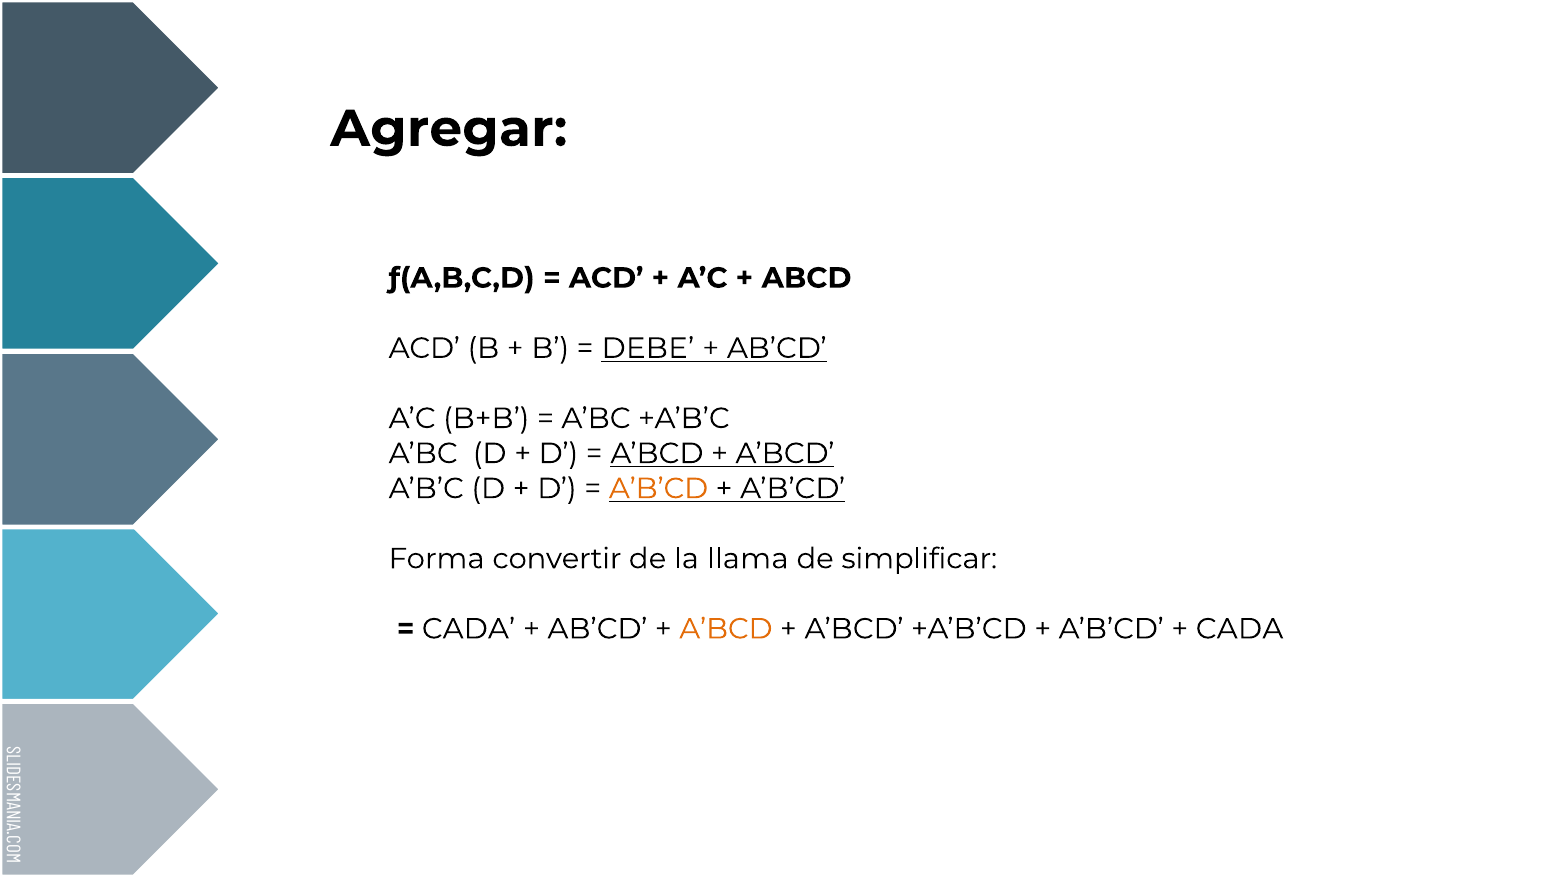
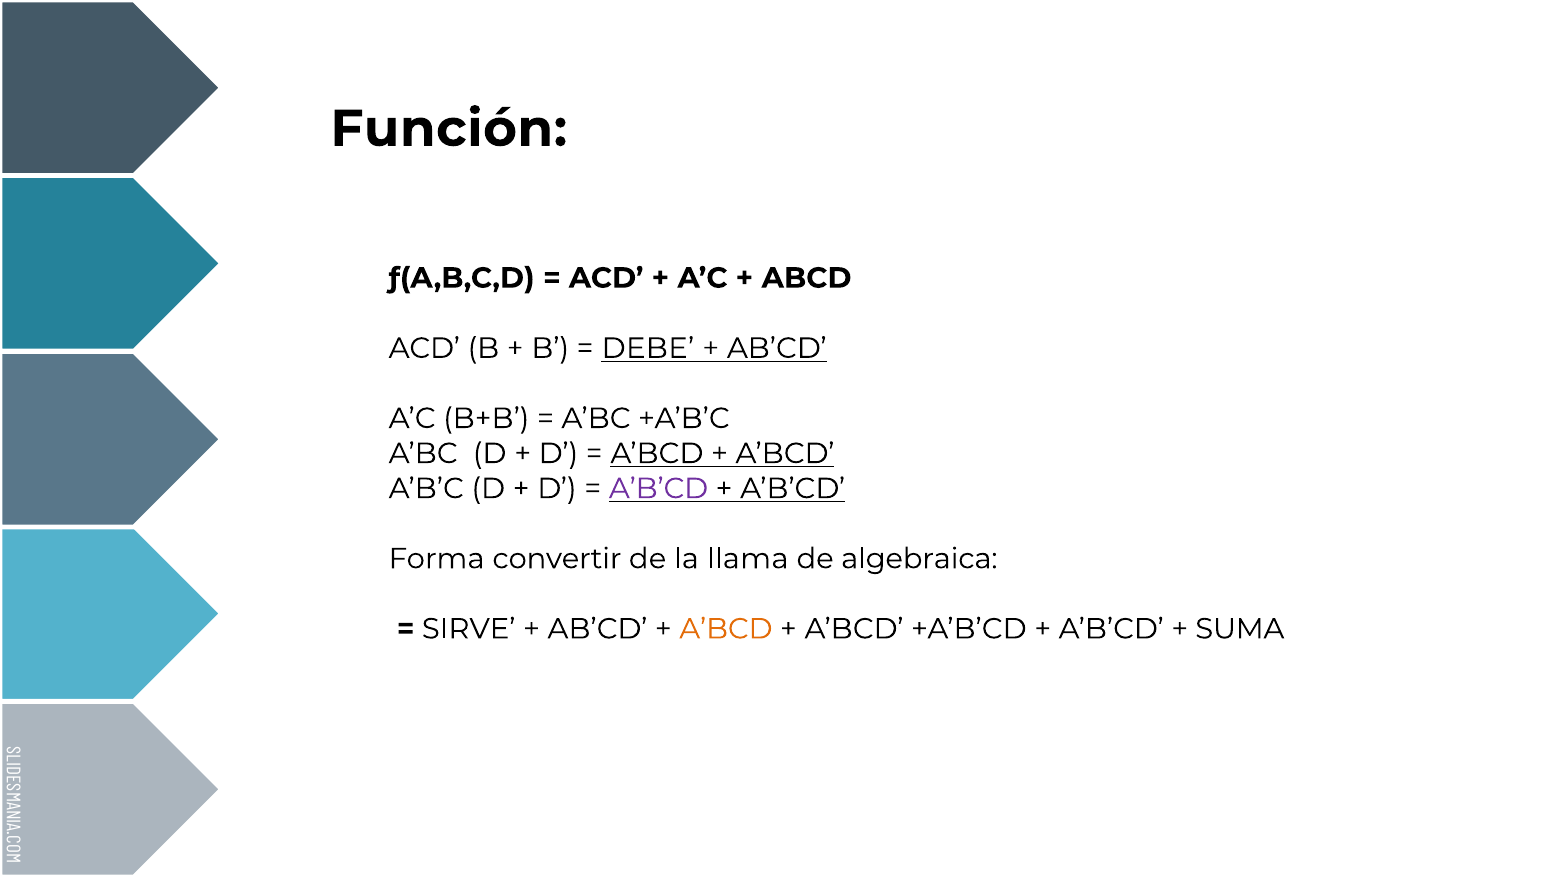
Agregar: Agregar -> Función
A’B’CD at (659, 488) colour: orange -> purple
simplificar: simplificar -> algebraica
CADA at (468, 629): CADA -> SIRVE
CADA at (1240, 629): CADA -> SUMA
